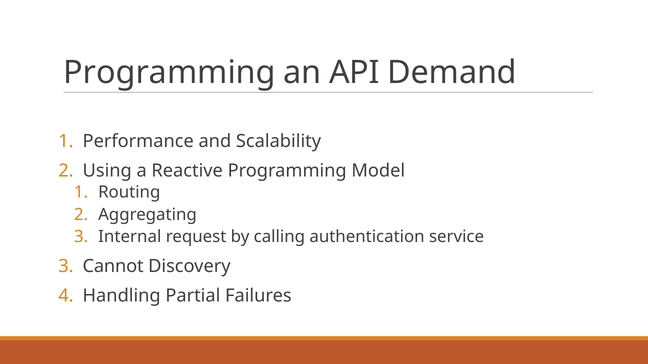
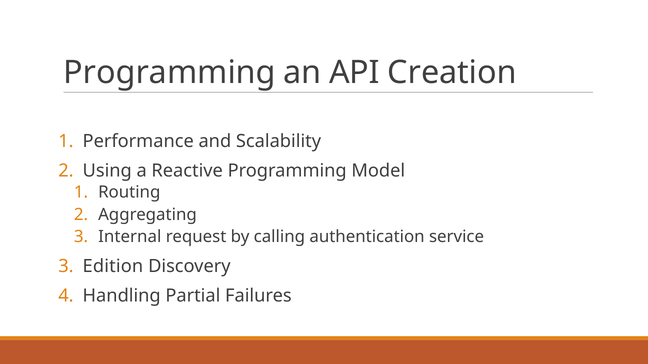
Demand: Demand -> Creation
Cannot: Cannot -> Edition
